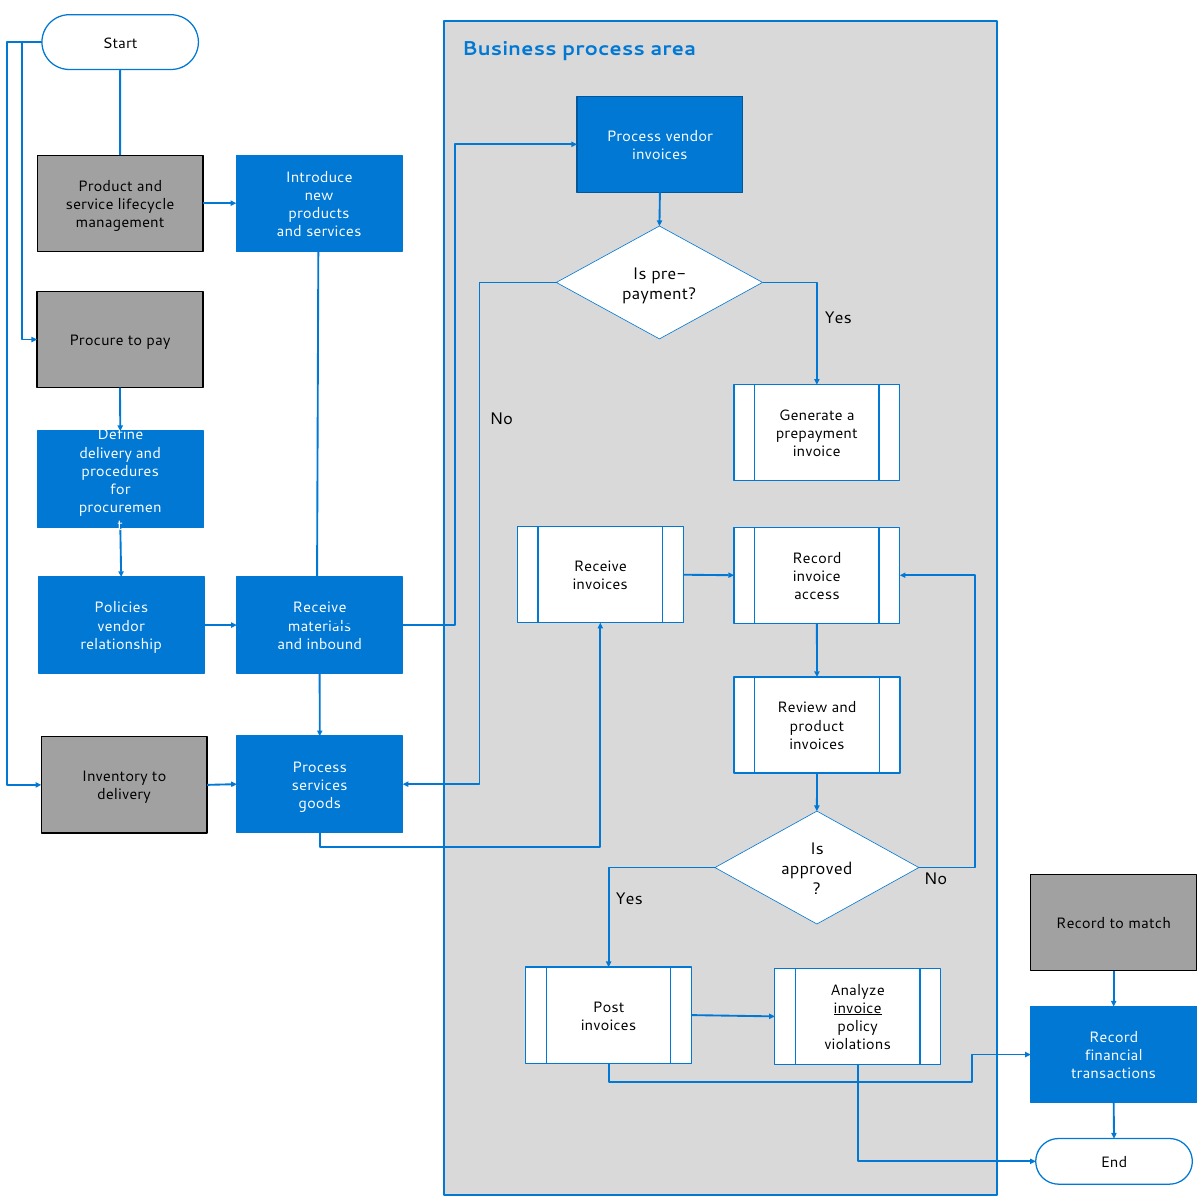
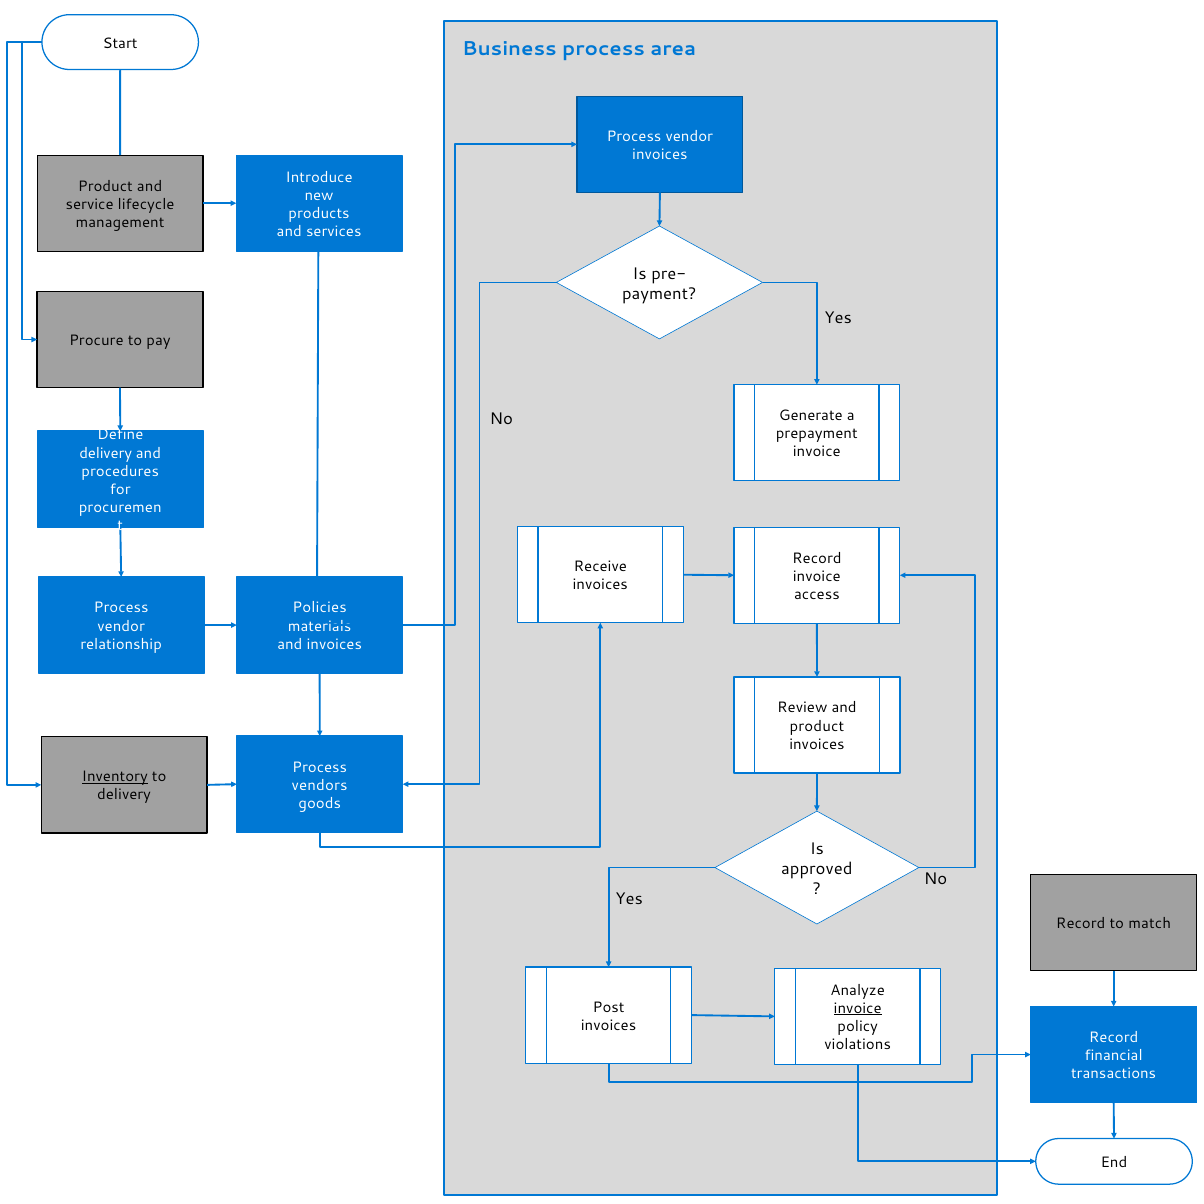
Policies at (121, 608): Policies -> Process
Receive at (320, 608): Receive -> Policies
and inbound: inbound -> invoices
Inventory underline: none -> present
services at (320, 785): services -> vendors
